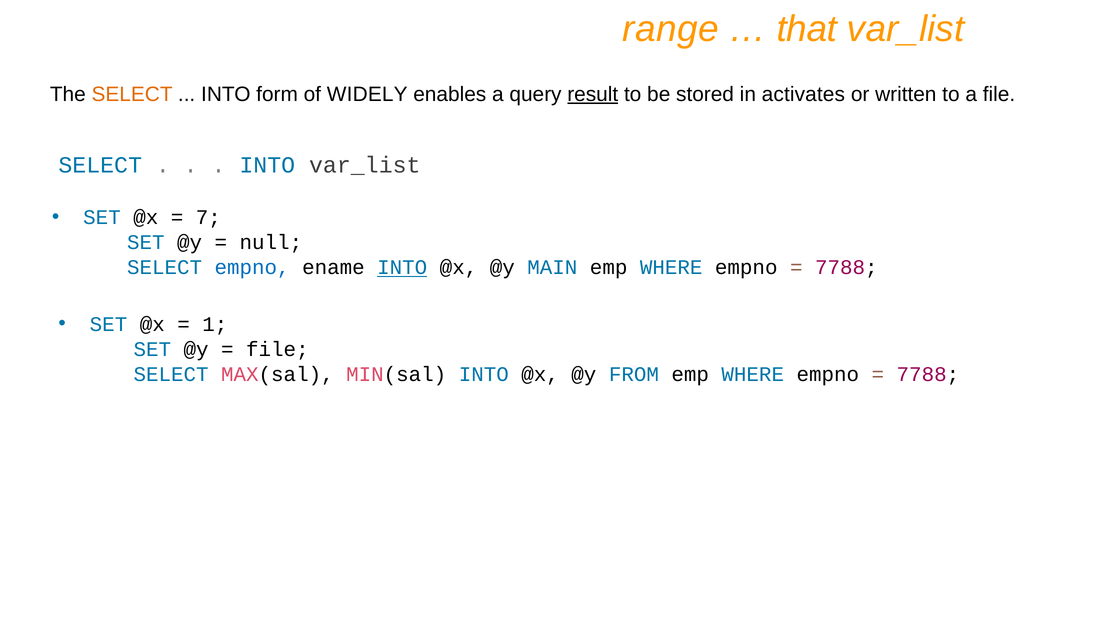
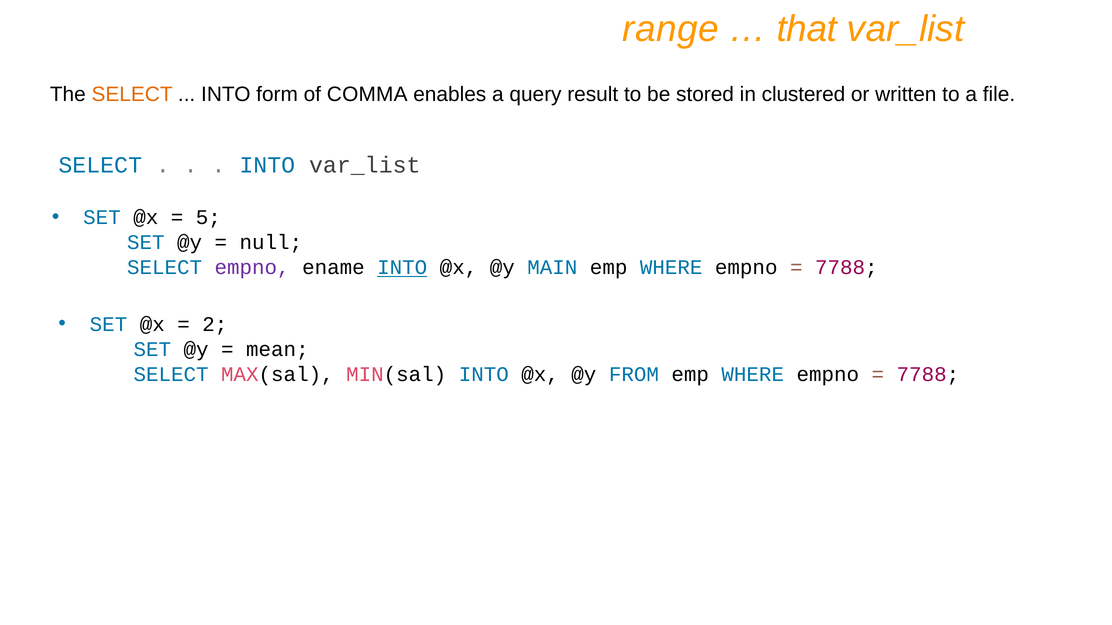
WIDELY: WIDELY -> COMMA
result underline: present -> none
activates: activates -> clustered
7: 7 -> 5
empno at (252, 268) colour: blue -> purple
1: 1 -> 2
file at (277, 349): file -> mean
